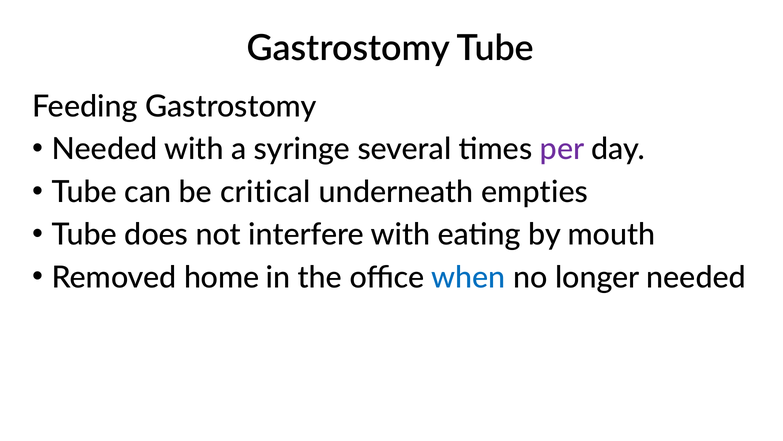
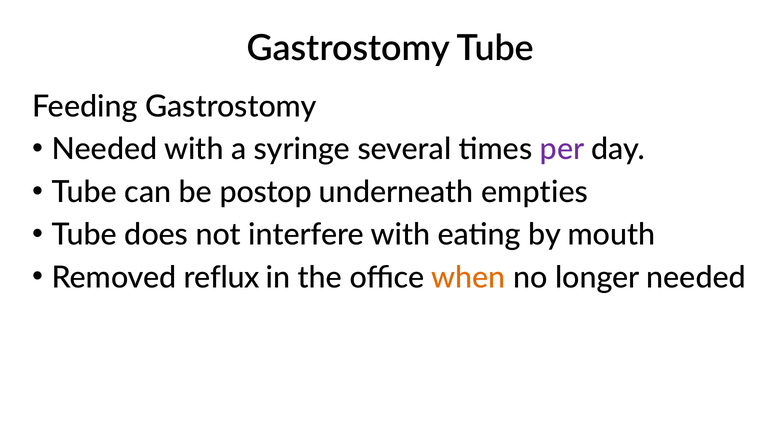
critical: critical -> postop
home: home -> reflux
when colour: blue -> orange
